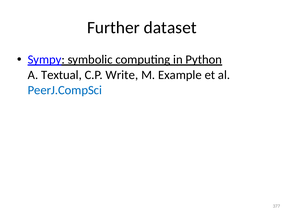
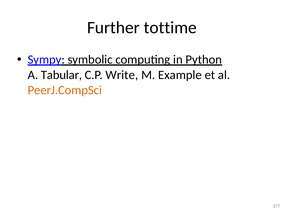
dataset: dataset -> tottime
Textual: Textual -> Tabular
PeerJ.CompSci colour: blue -> orange
